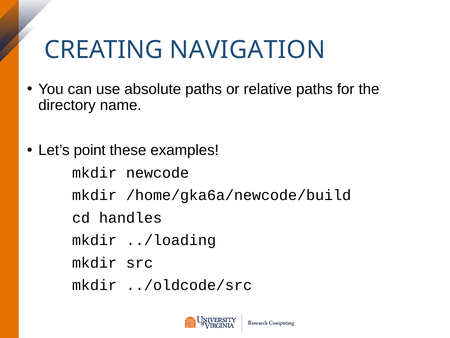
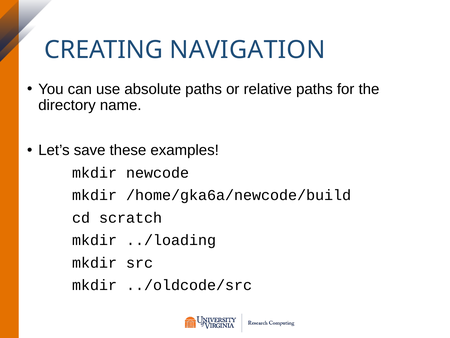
point: point -> save
handles: handles -> scratch
